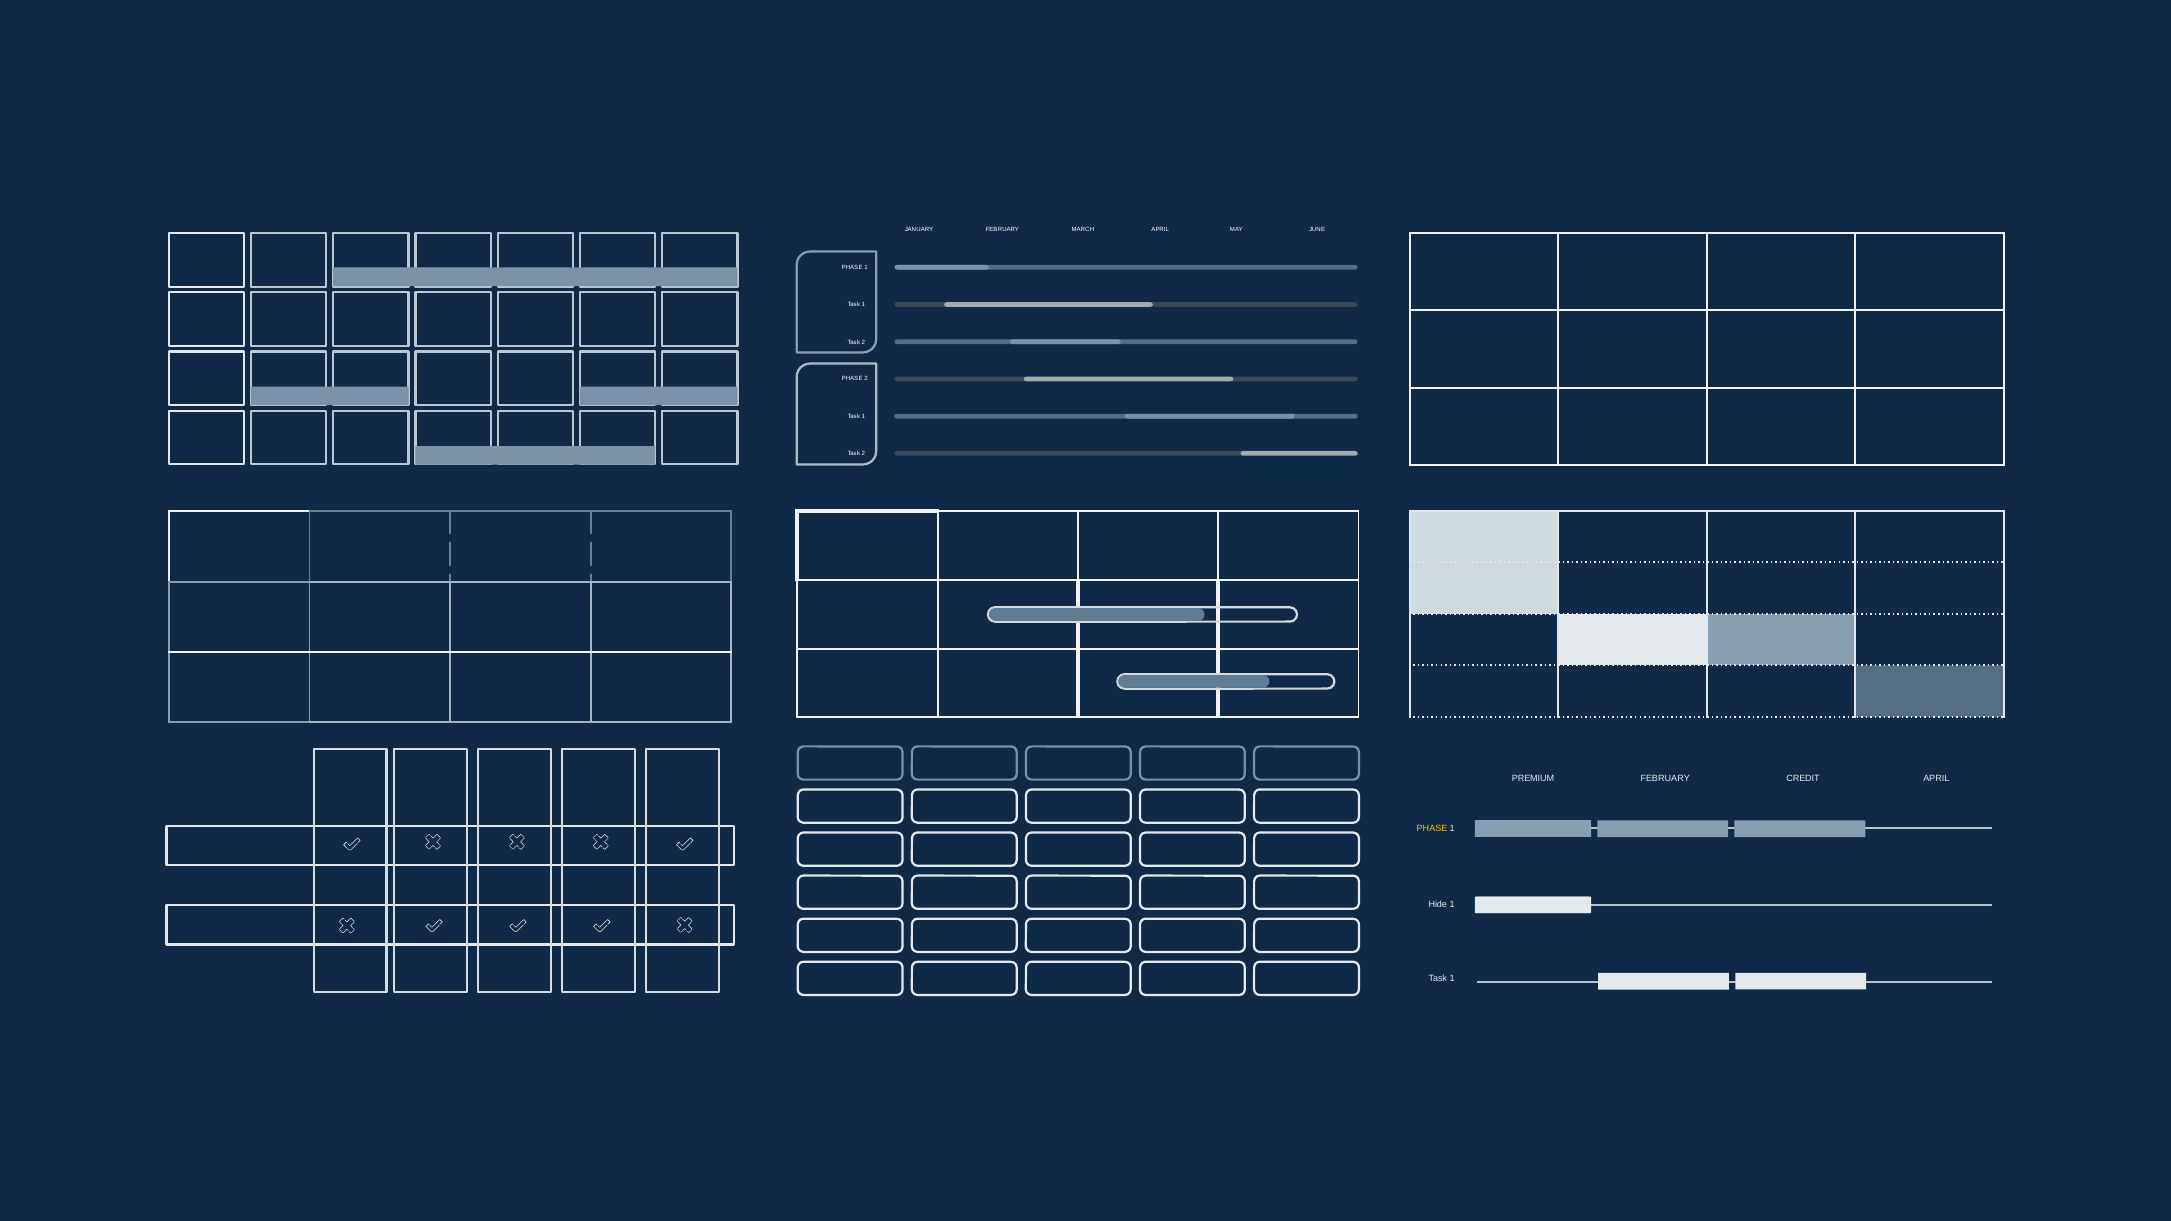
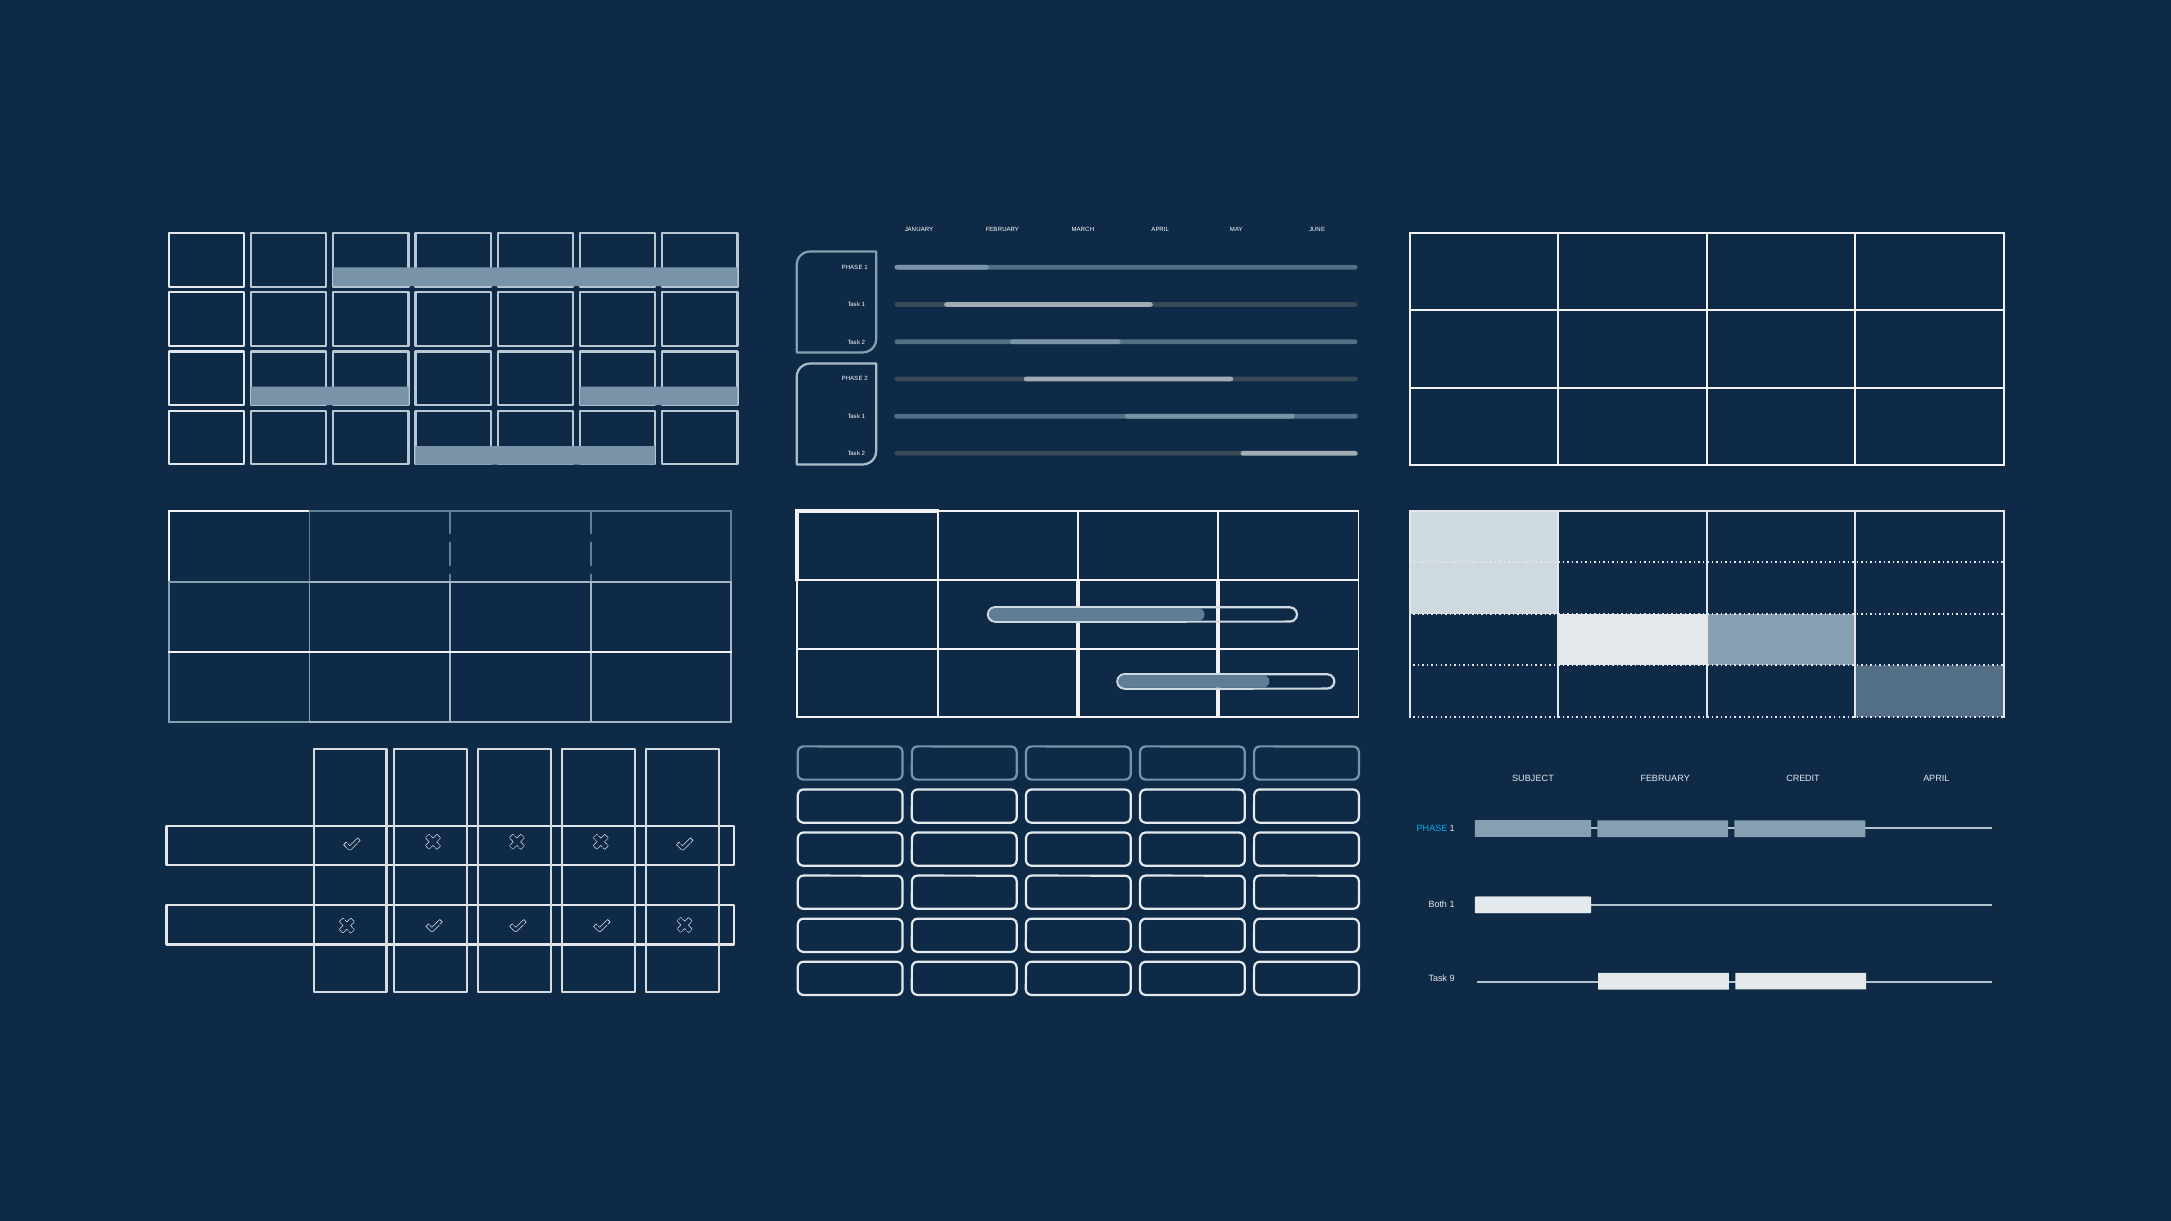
PREMIUM: PREMIUM -> SUBJECT
PHASE at (1432, 829) colour: yellow -> light blue
Hide: Hide -> Both
1 at (1452, 979): 1 -> 9
